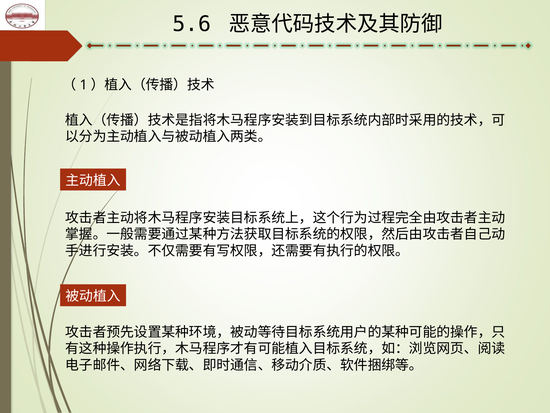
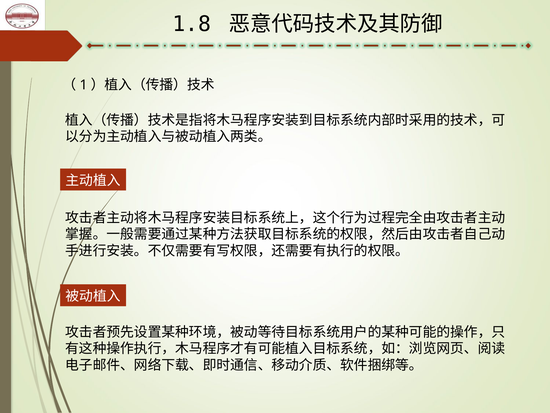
5.6: 5.6 -> 1.8
